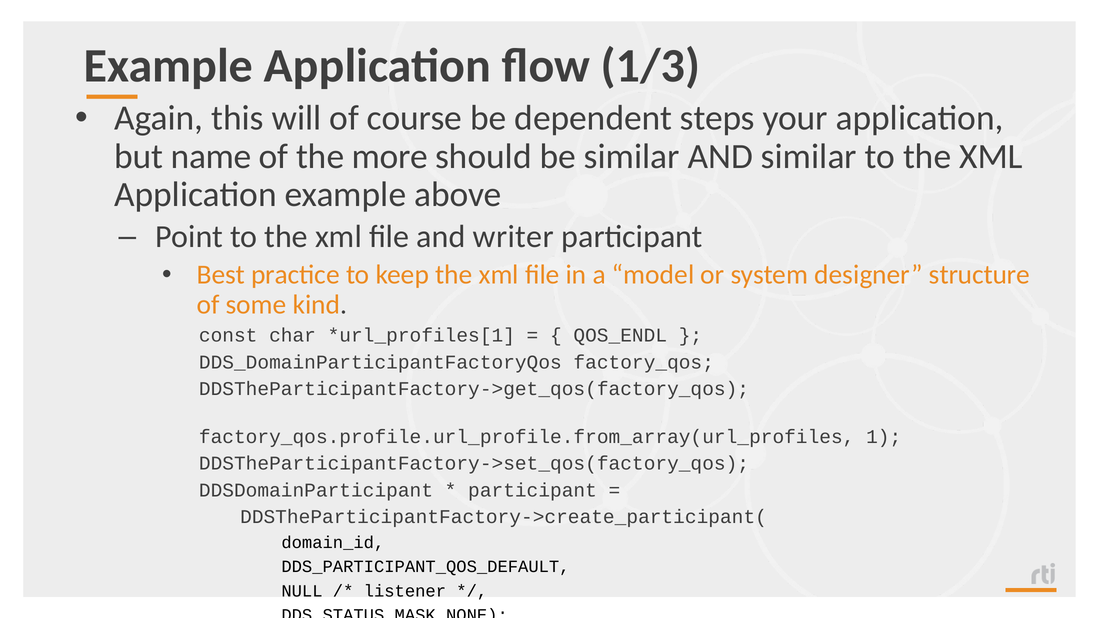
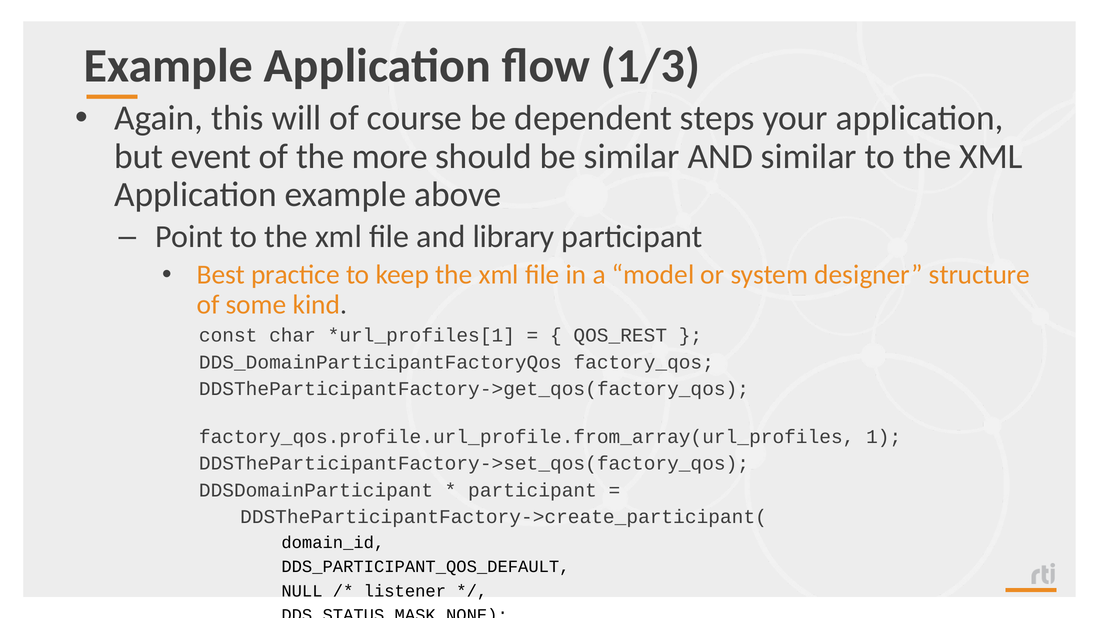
name: name -> event
writer: writer -> library
QOS_ENDL: QOS_ENDL -> QOS_REST
